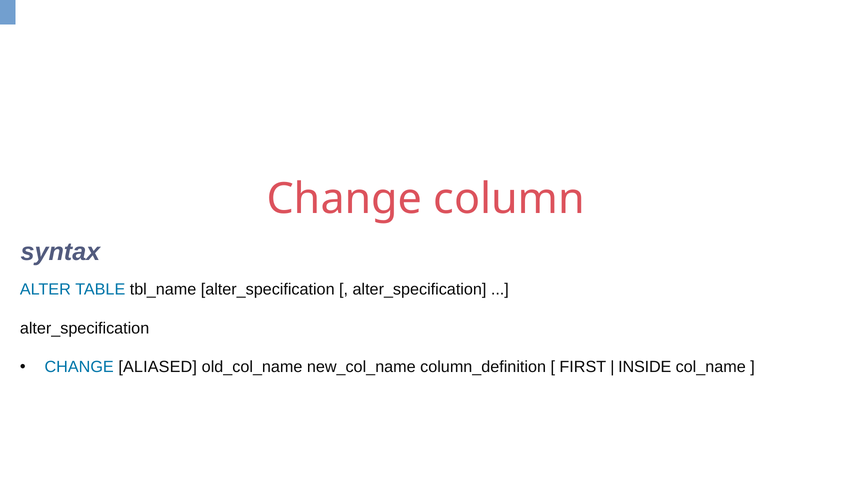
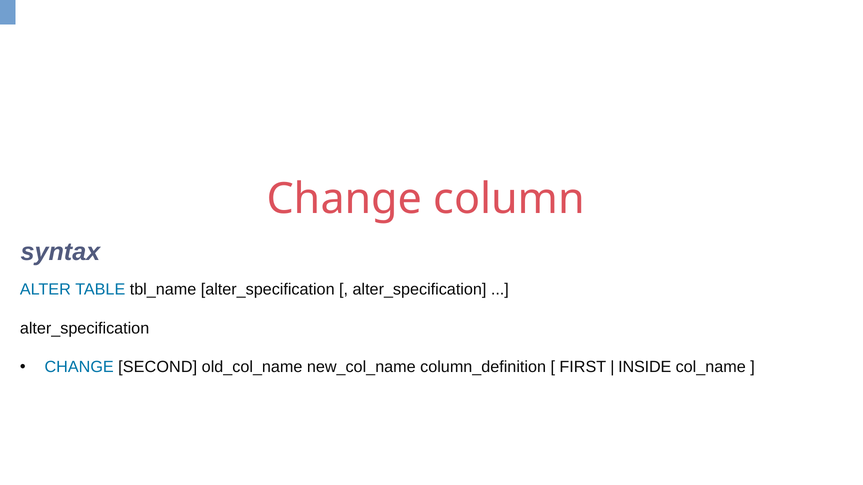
ALIASED: ALIASED -> SECOND
